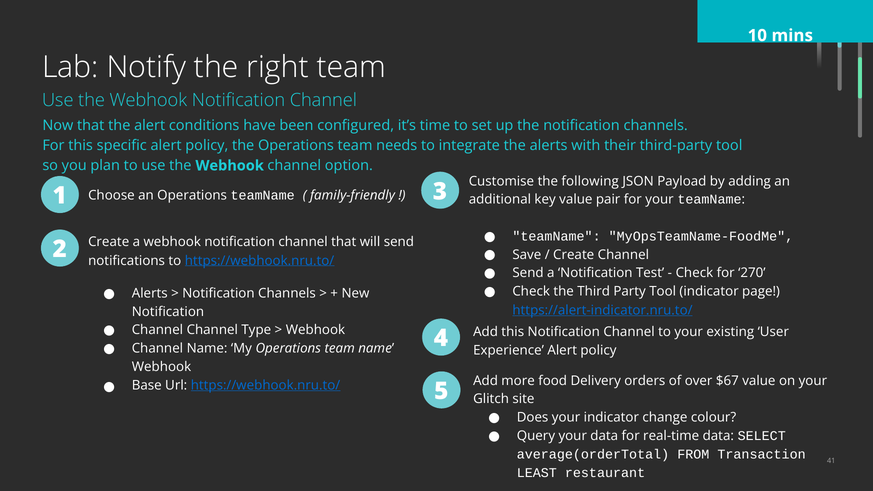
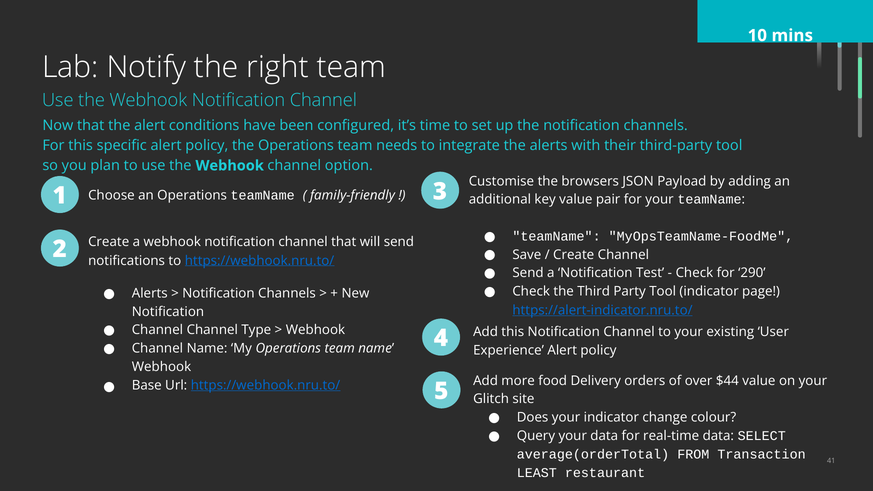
following: following -> browsers
270: 270 -> 290
$67: $67 -> $44
